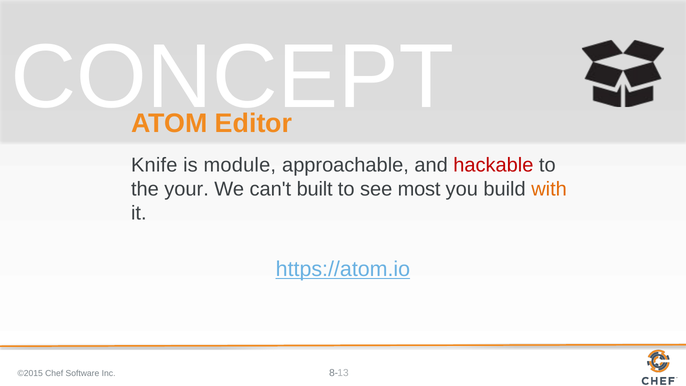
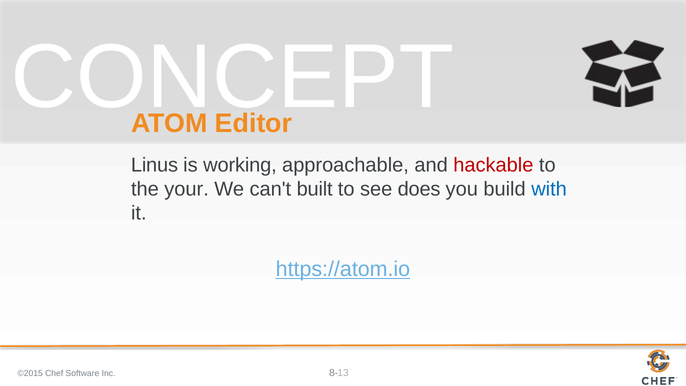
Knife: Knife -> Linus
module: module -> working
most: most -> does
with colour: orange -> blue
